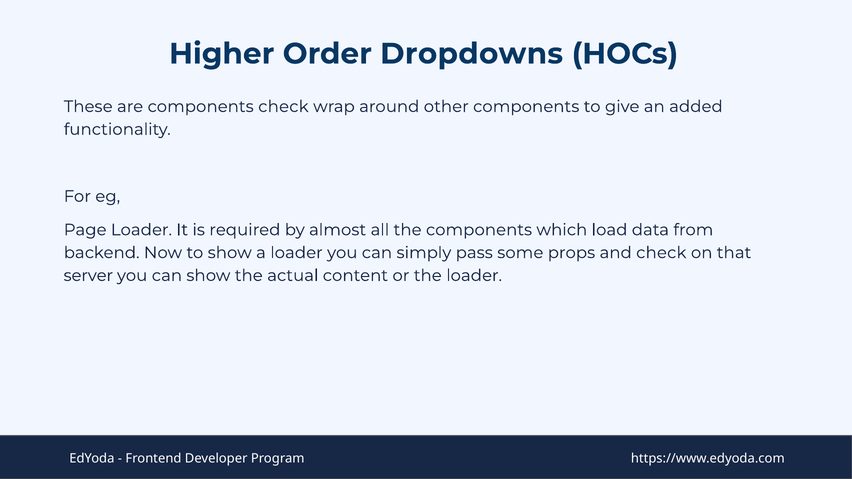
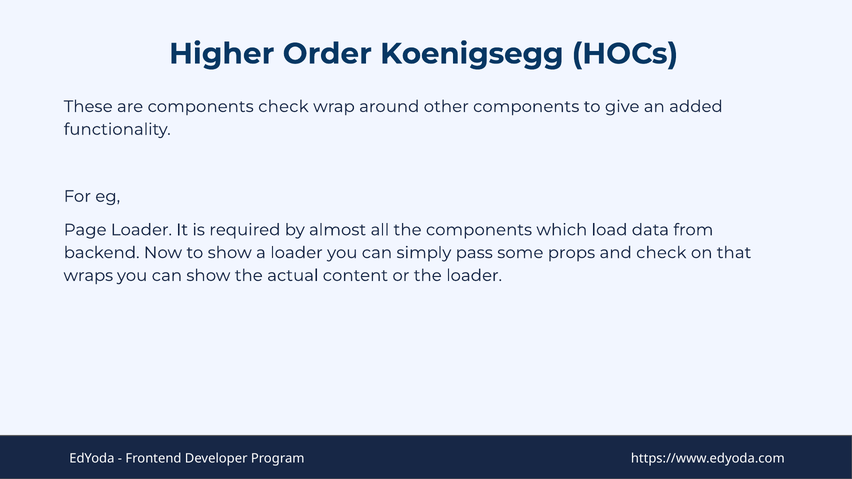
Dropdowns: Dropdowns -> Koenigsegg
server: server -> wraps
